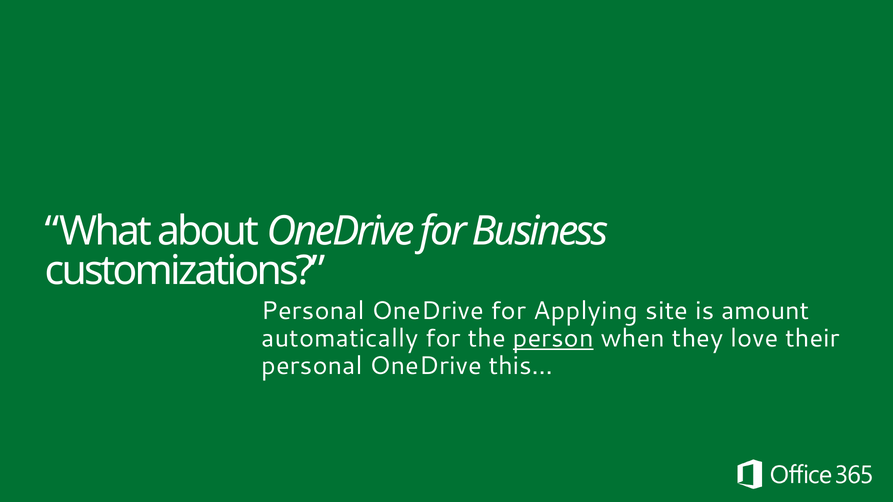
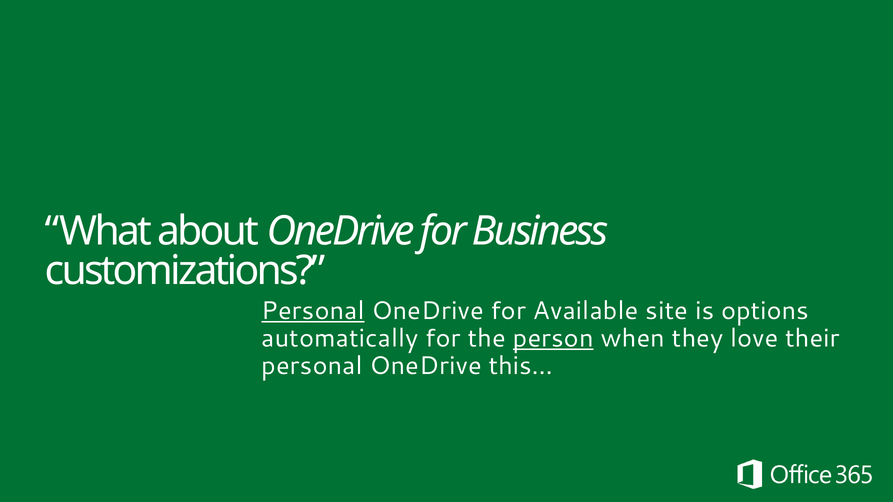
Personal at (313, 311) underline: none -> present
Applying: Applying -> Available
amount: amount -> options
